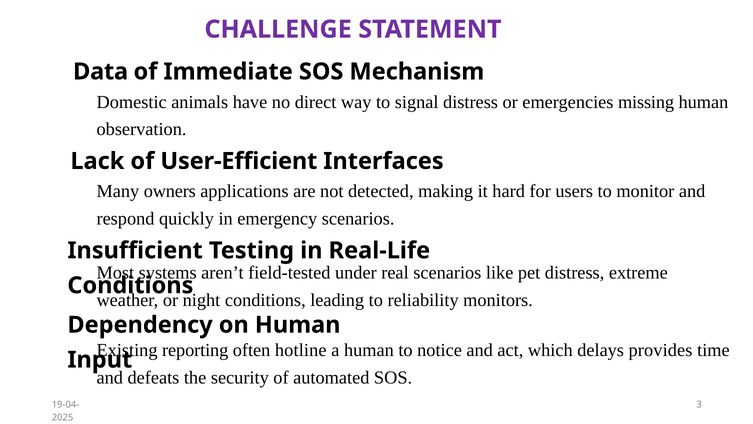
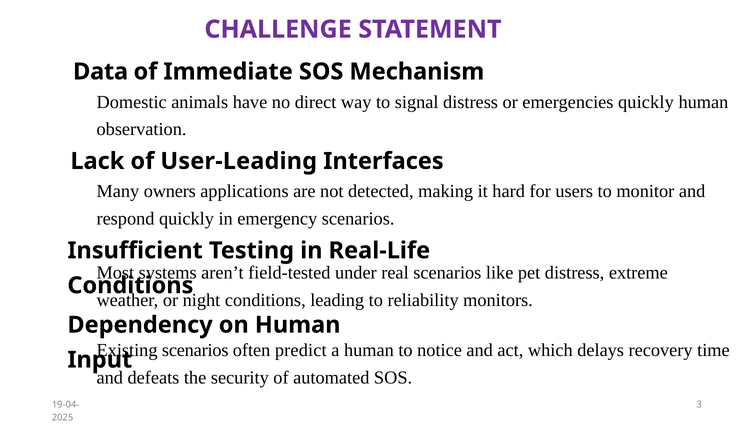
emergencies missing: missing -> quickly
User-Efficient: User-Efficient -> User-Leading
Existing reporting: reporting -> scenarios
hotline: hotline -> predict
provides: provides -> recovery
